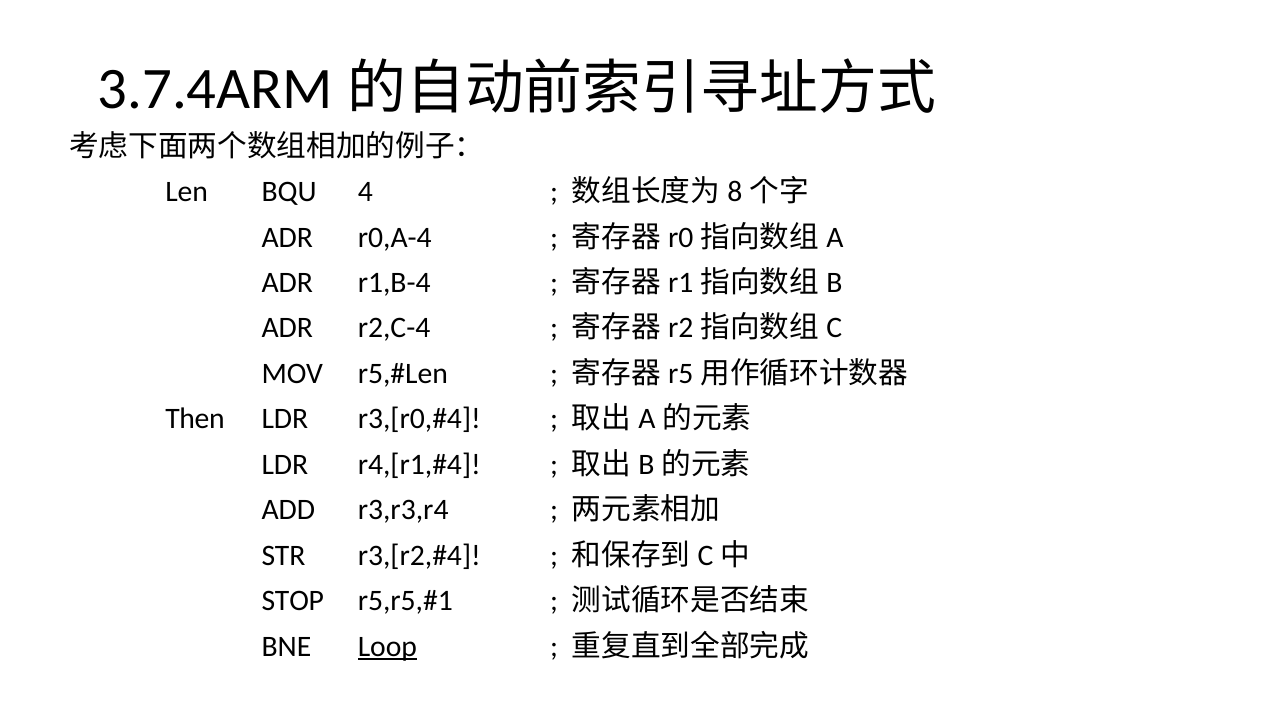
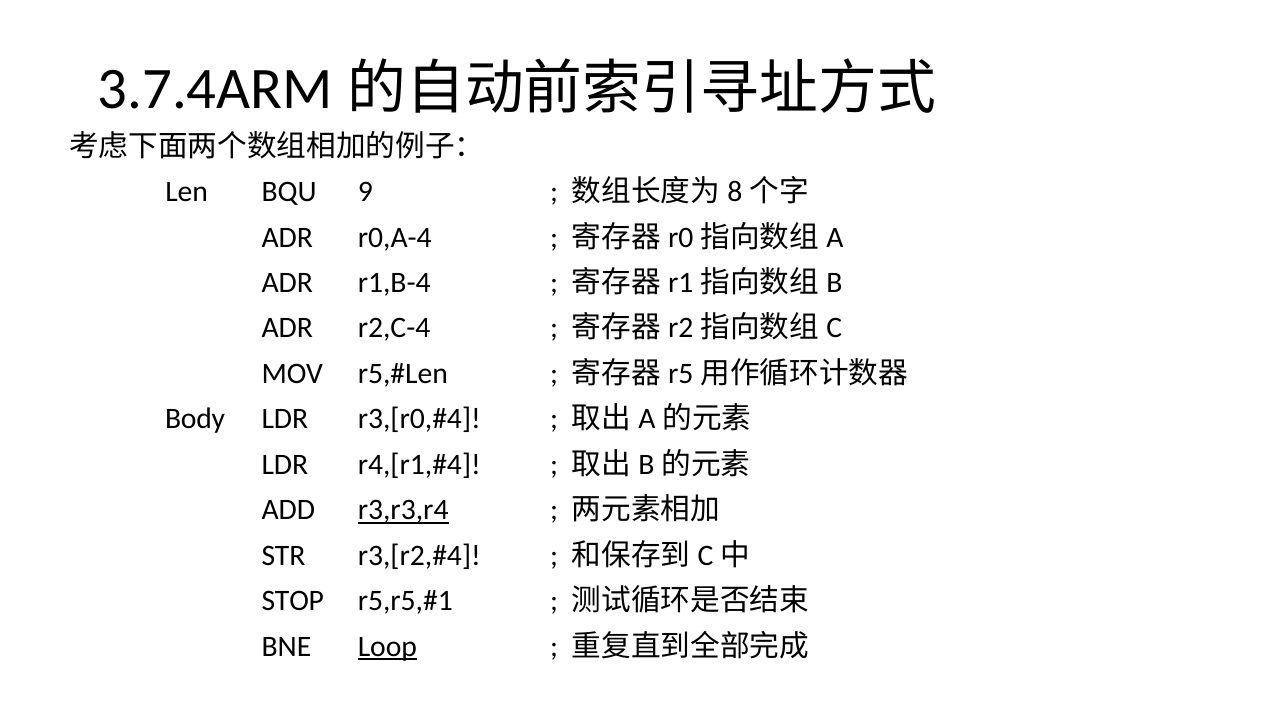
4: 4 -> 9
Then: Then -> Body
r3,r3,r4 underline: none -> present
